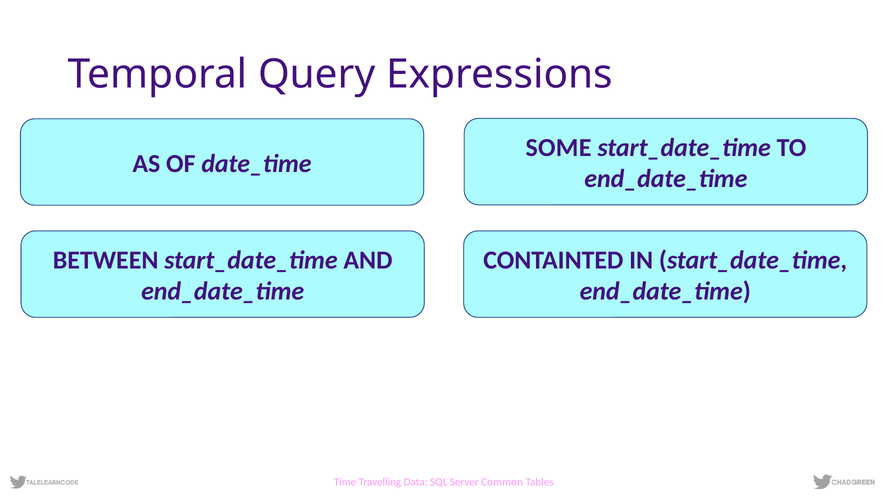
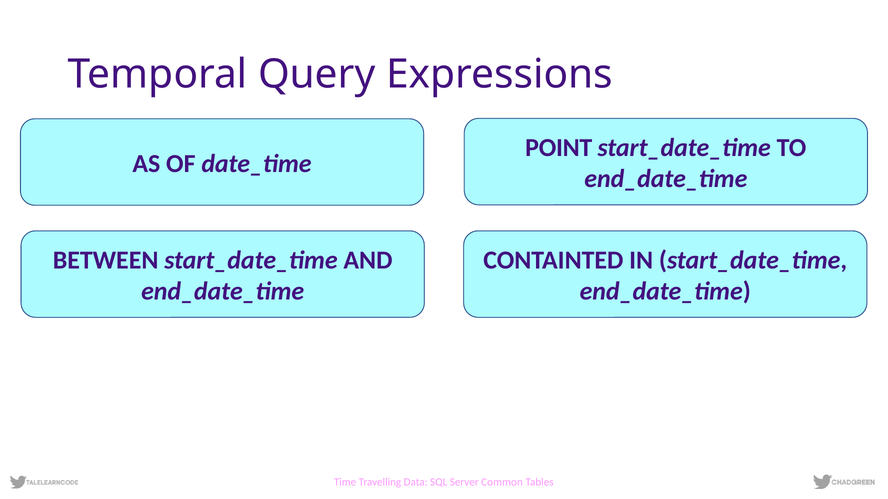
SOME: SOME -> POINT
